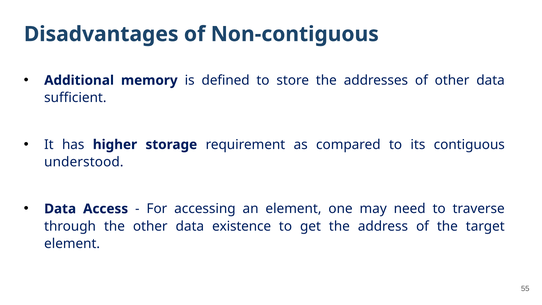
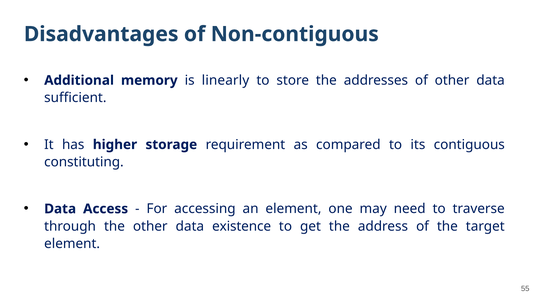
defined: defined -> linearly
understood: understood -> constituting
